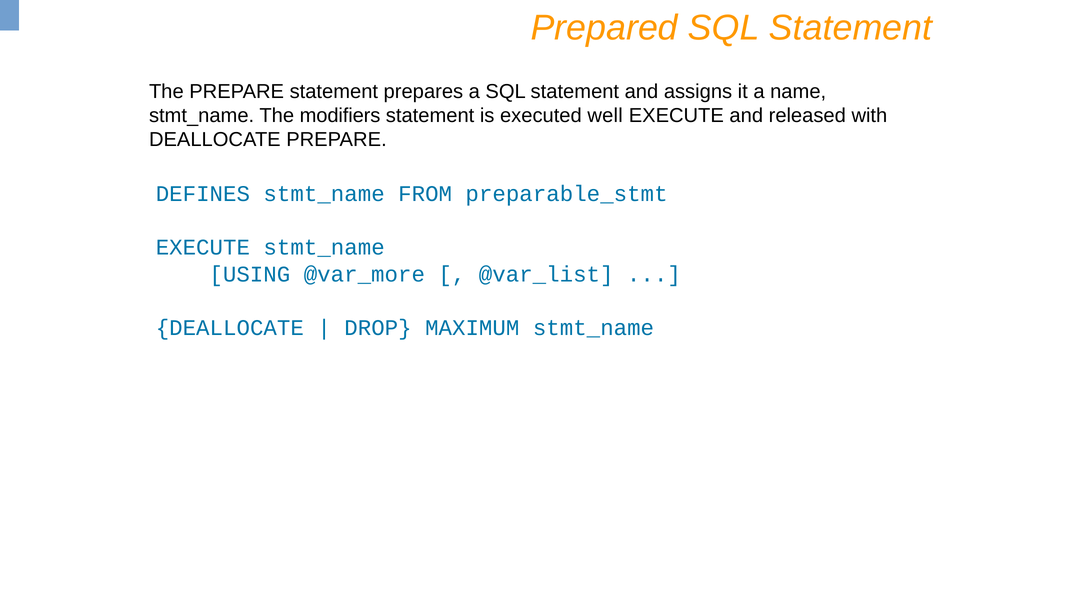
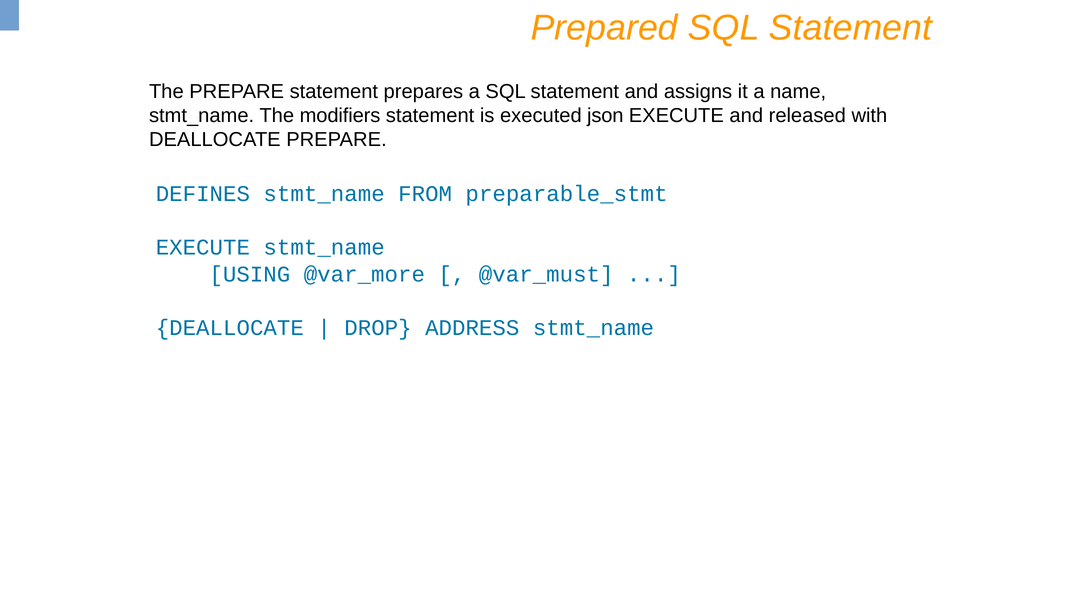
well: well -> json
@var_list: @var_list -> @var_must
MAXIMUM: MAXIMUM -> ADDRESS
